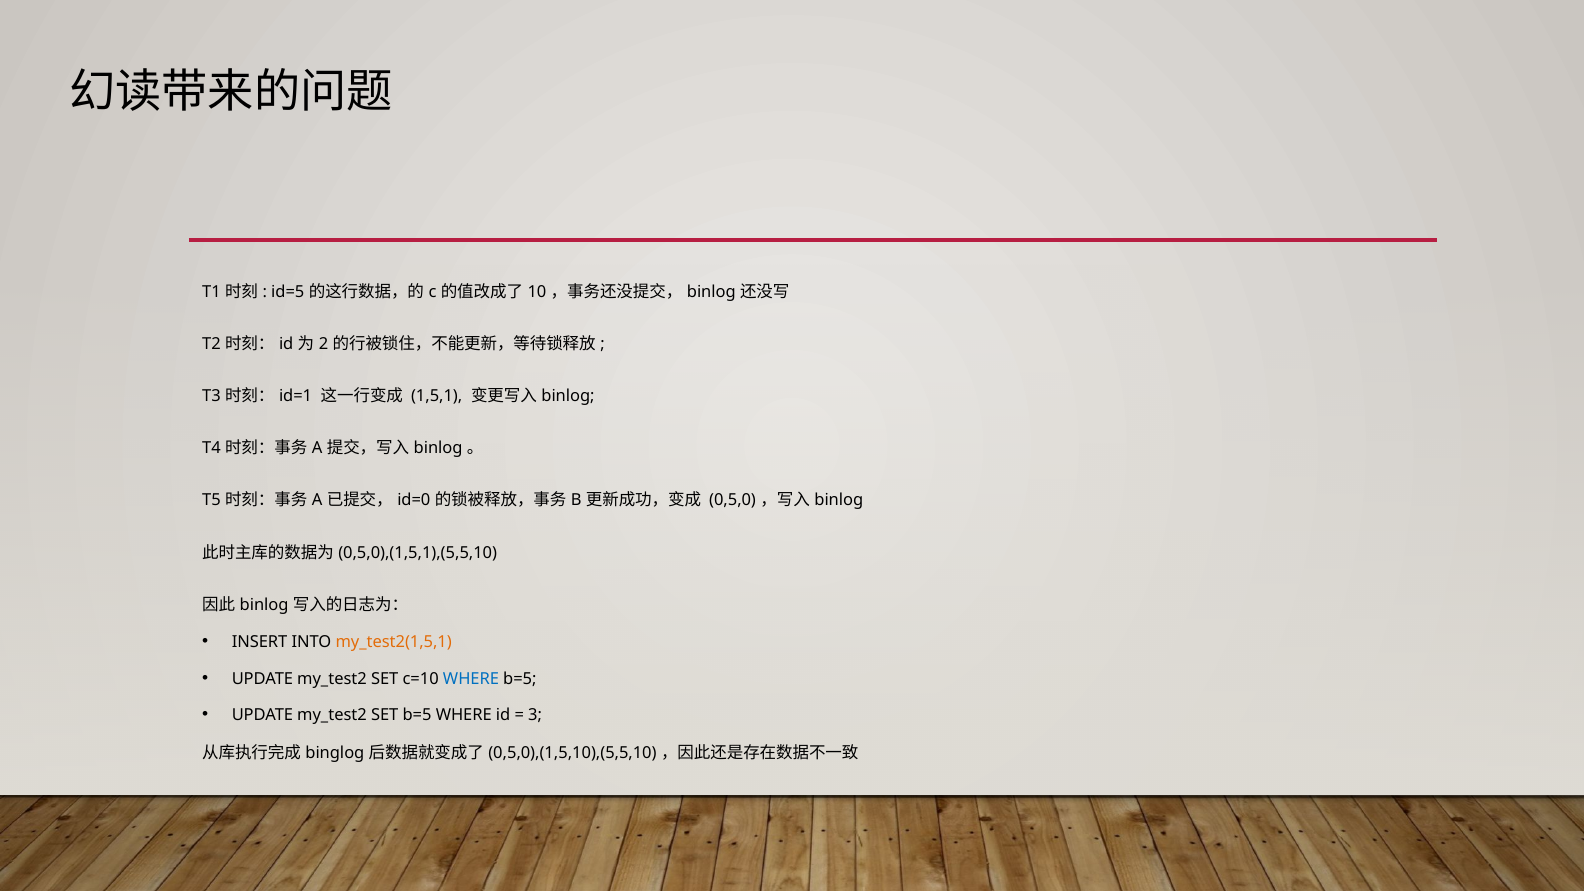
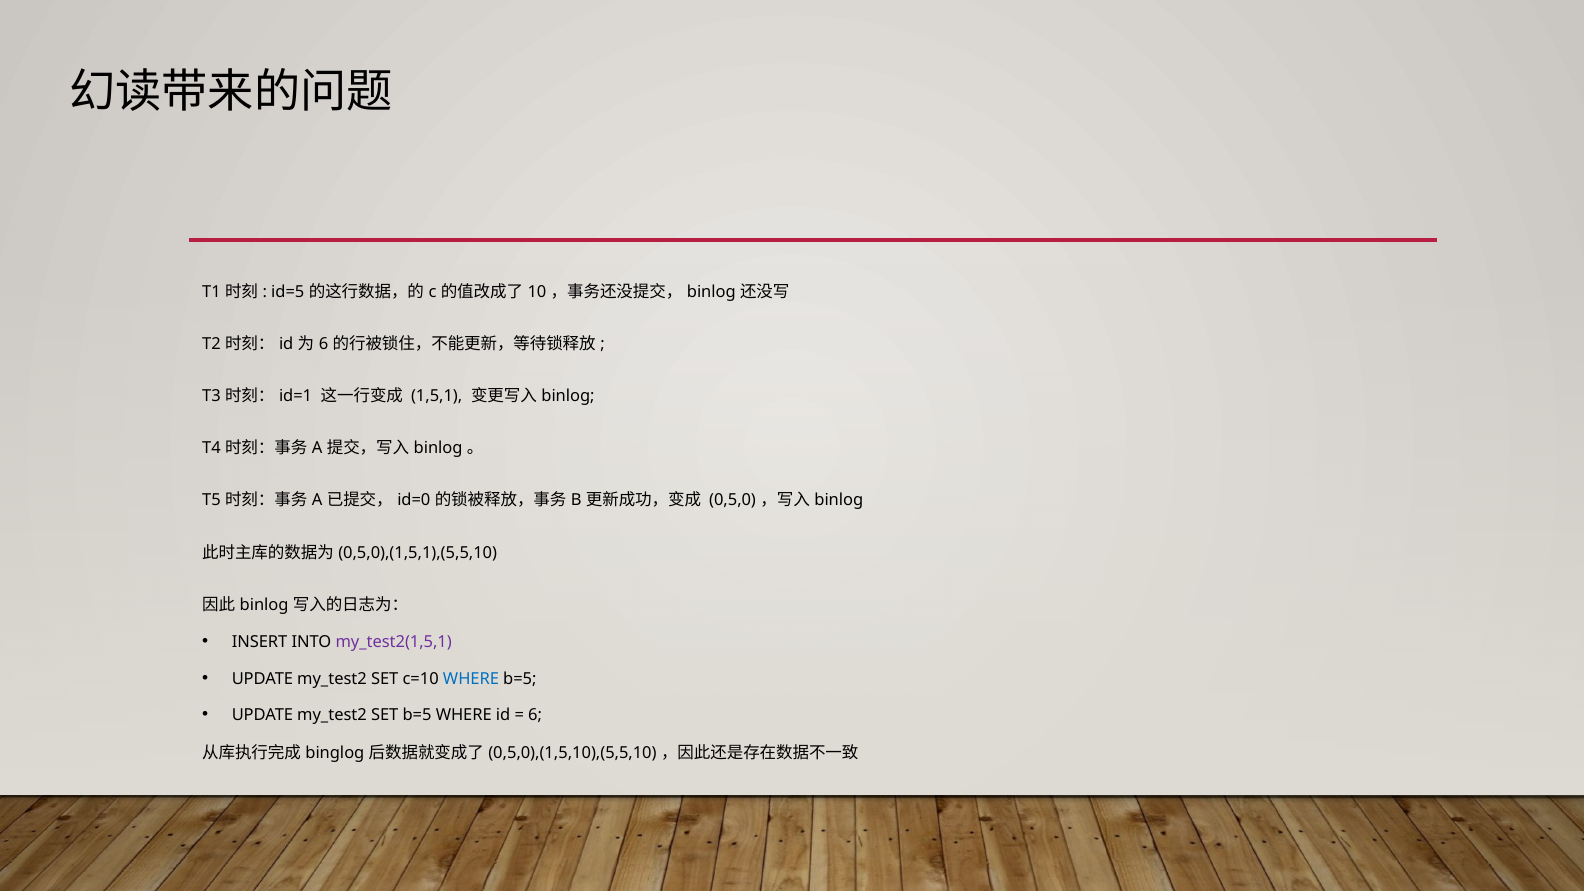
2 at (324, 344): 2 -> 6
my_test2(1,5,1 colour: orange -> purple
3 at (535, 715): 3 -> 6
